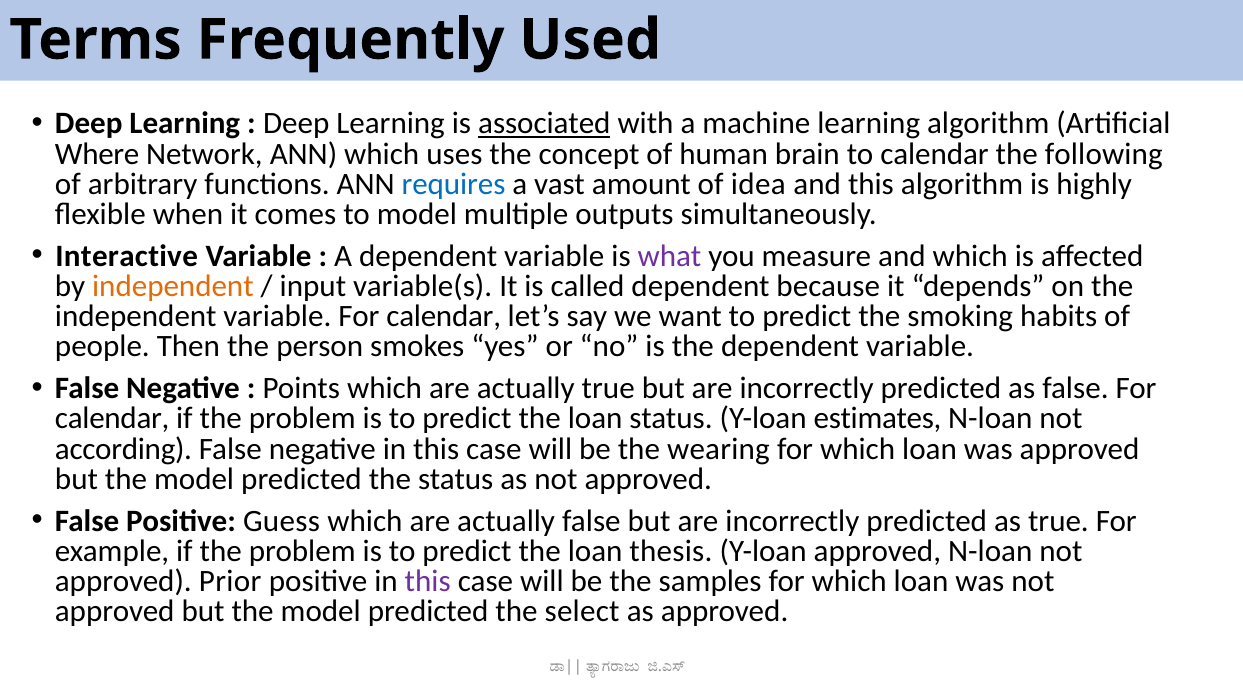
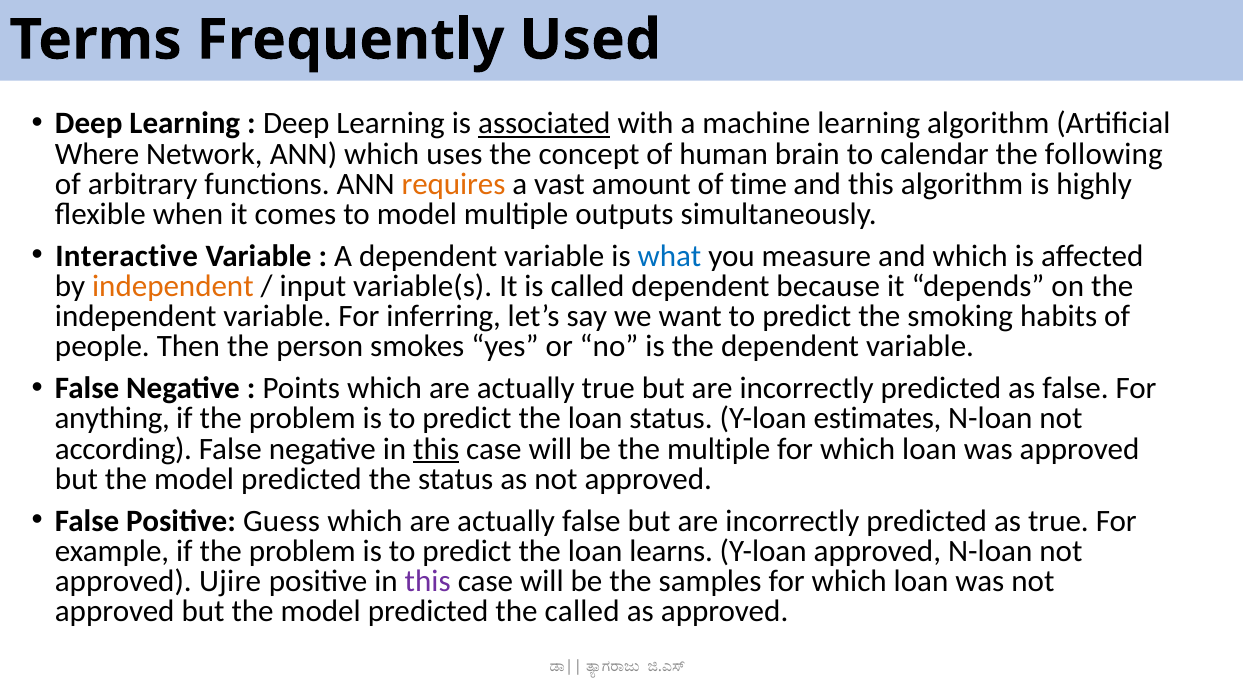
requires colour: blue -> orange
idea: idea -> time
what colour: purple -> blue
variable For calendar: calendar -> inferring
calendar at (112, 419): calendar -> anything
this at (436, 449) underline: none -> present
the wearing: wearing -> multiple
thesis: thesis -> learns
Prior: Prior -> Ujire
the select: select -> called
